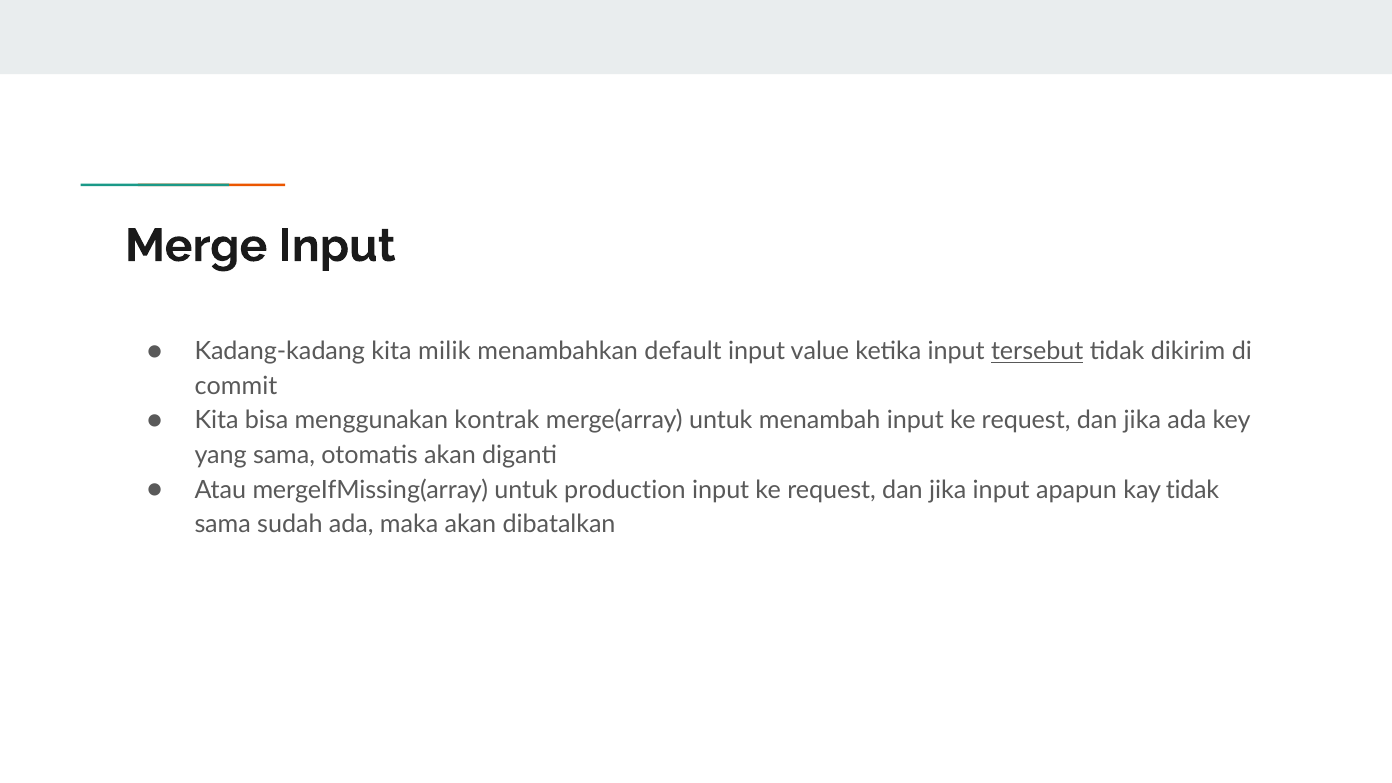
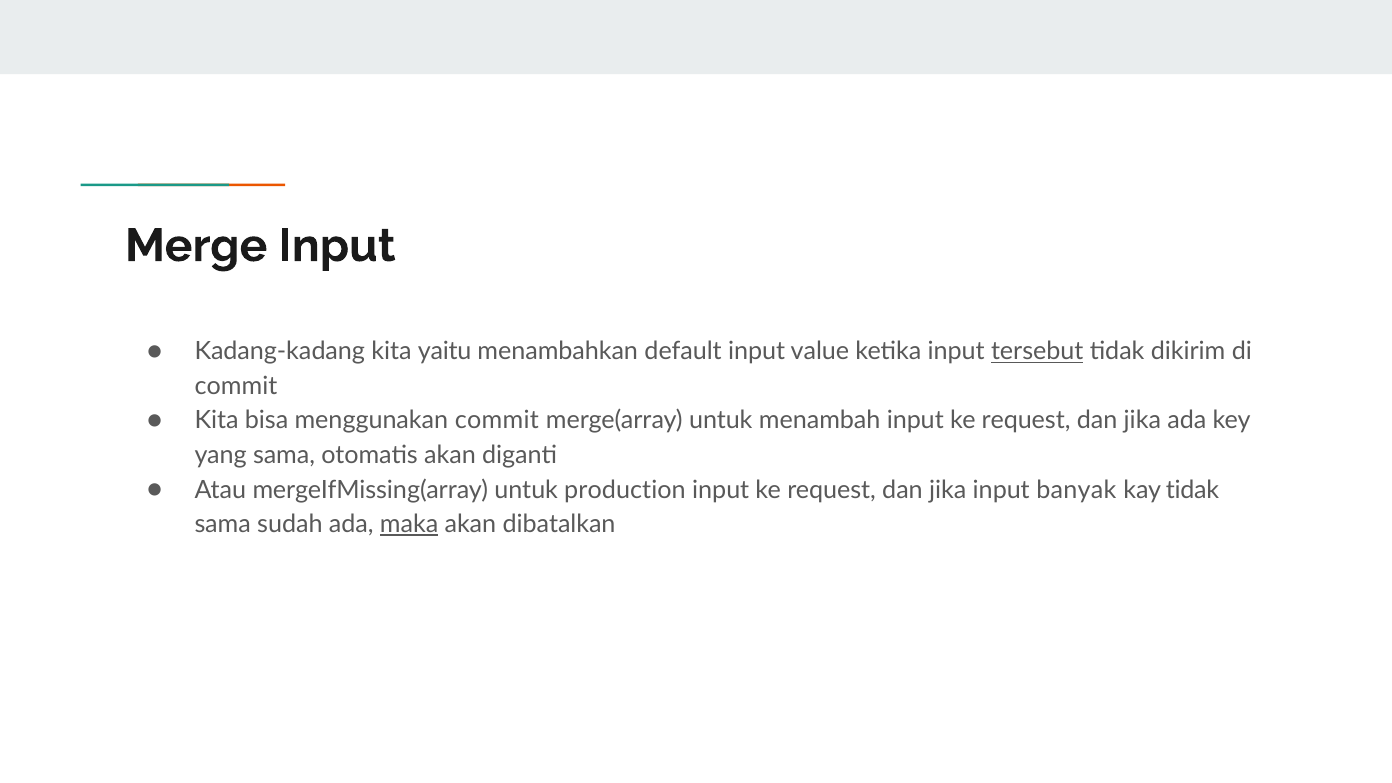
milik: milik -> yaitu
menggunakan kontrak: kontrak -> commit
apapun: apapun -> banyak
maka underline: none -> present
